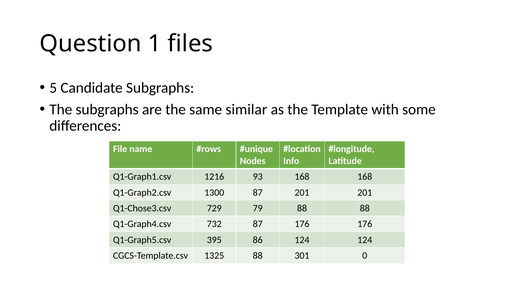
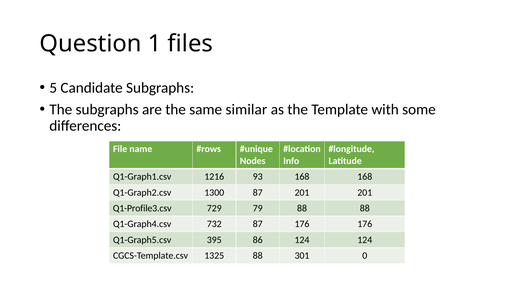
Q1-Chose3.csv: Q1-Chose3.csv -> Q1-Profile3.csv
